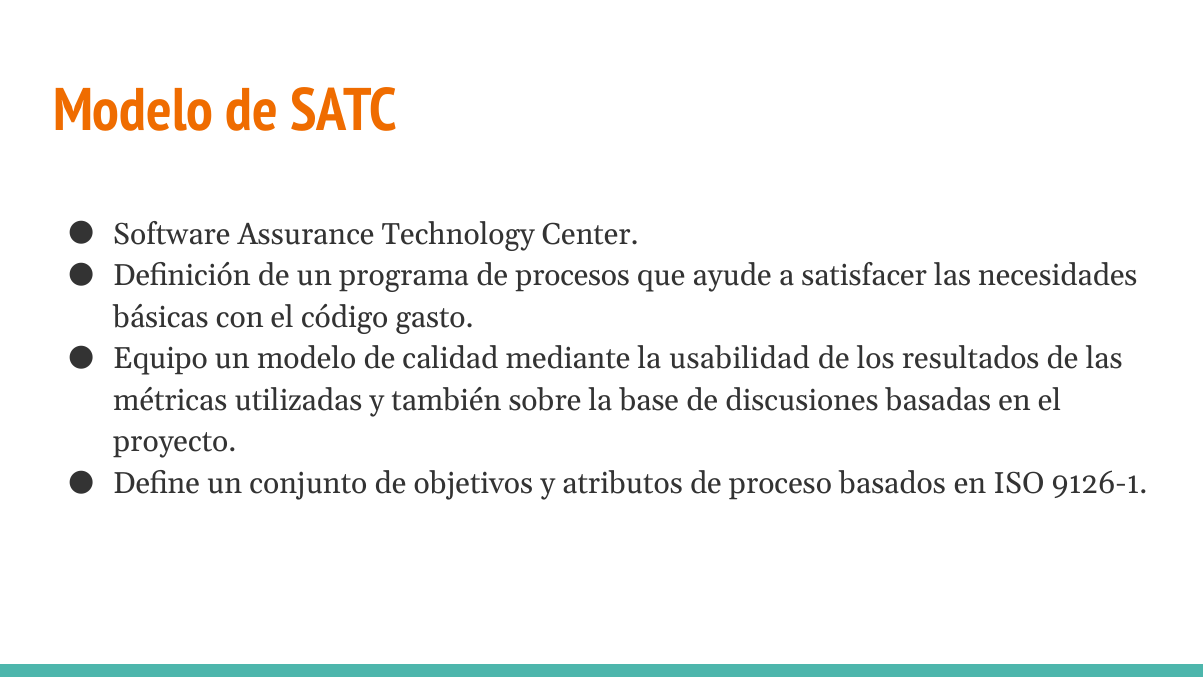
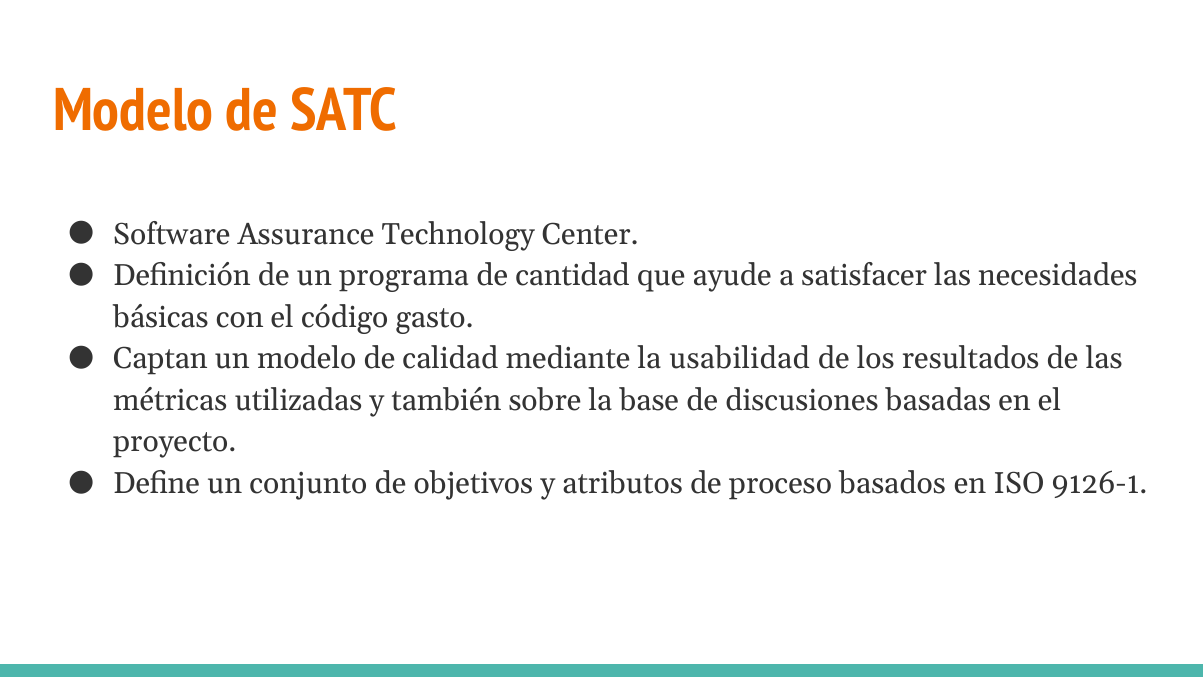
procesos: procesos -> cantidad
Equipo: Equipo -> Captan
